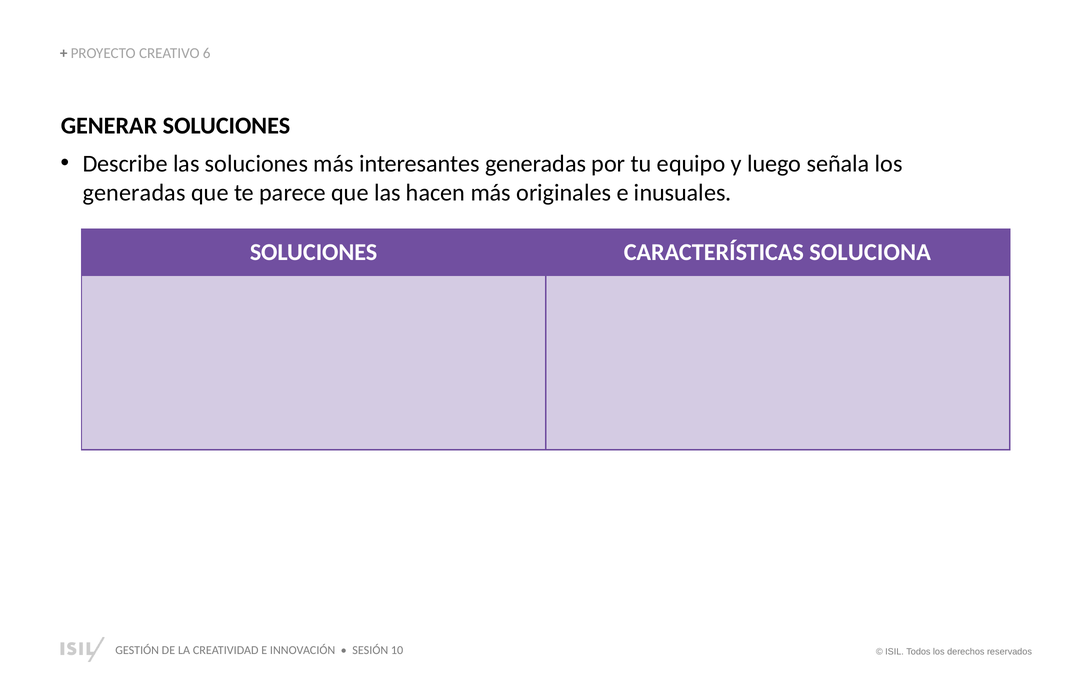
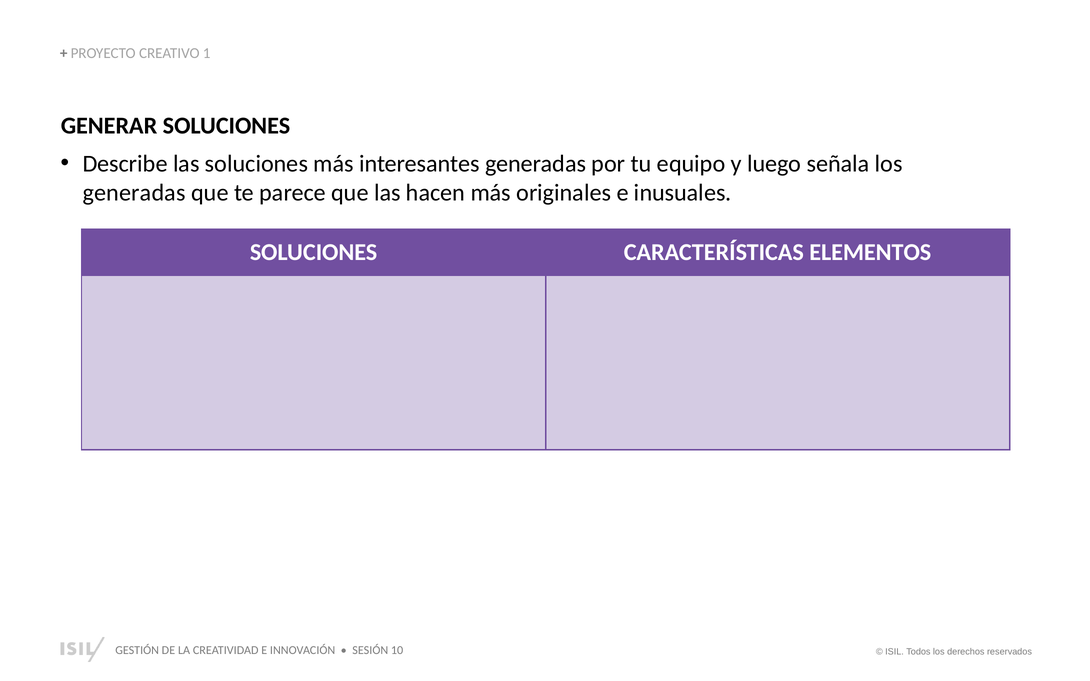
6: 6 -> 1
SOLUCIONA: SOLUCIONA -> ELEMENTOS
